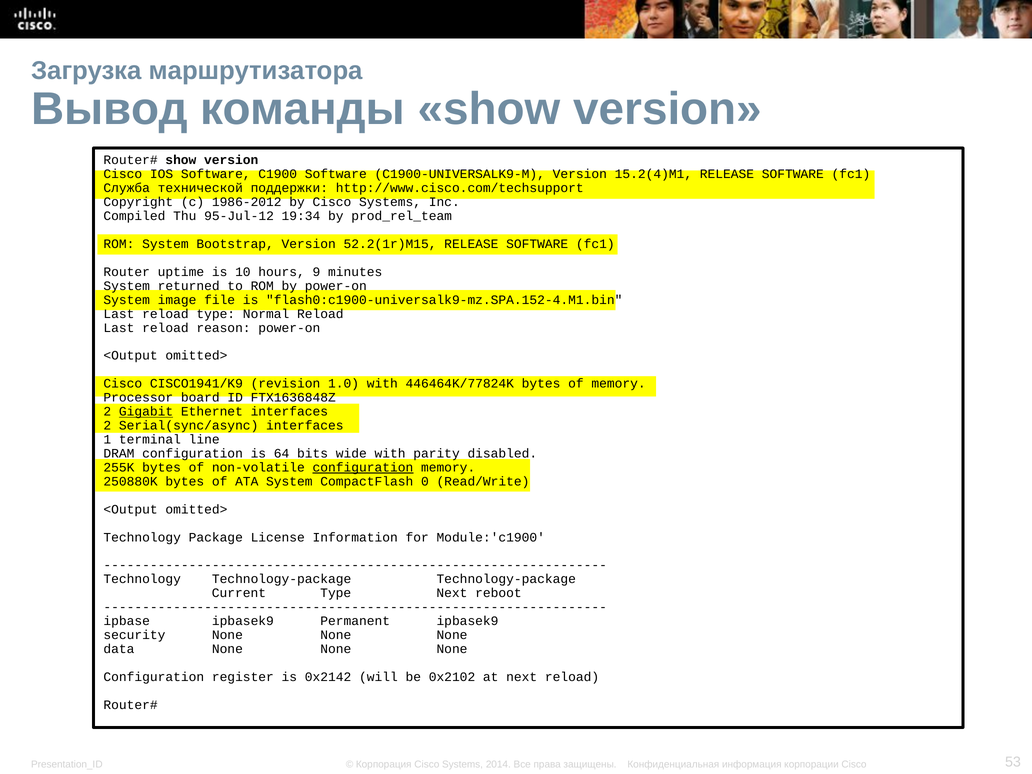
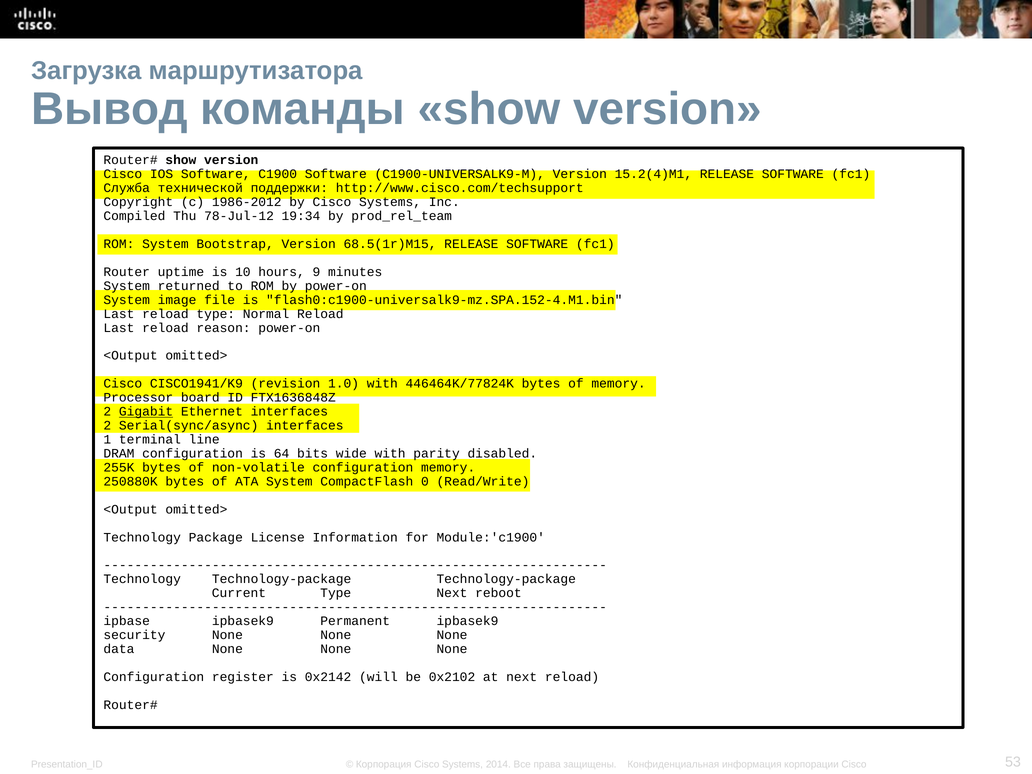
95-Jul-12: 95-Jul-12 -> 78-Jul-12
52.2(1r)M15: 52.2(1r)M15 -> 68.5(1r)M15
configuration at (363, 467) underline: present -> none
